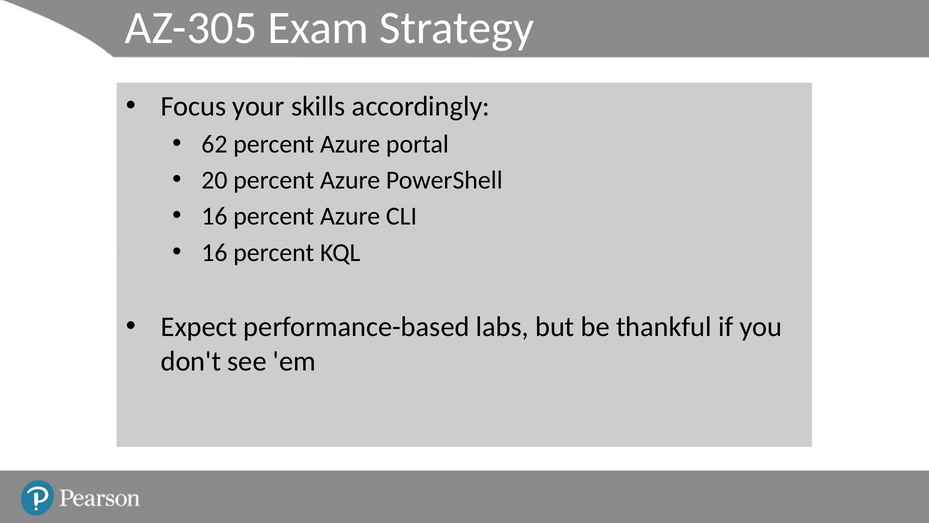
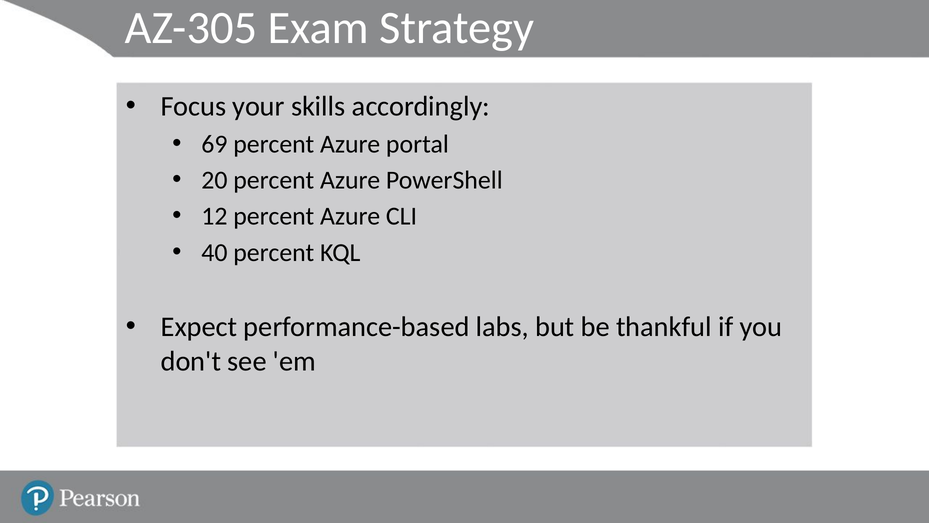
62: 62 -> 69
16 at (214, 216): 16 -> 12
16 at (214, 252): 16 -> 40
